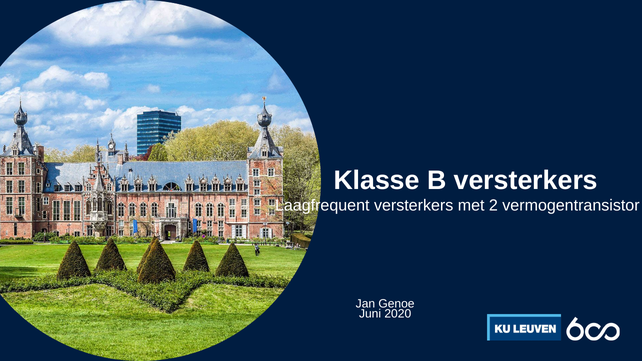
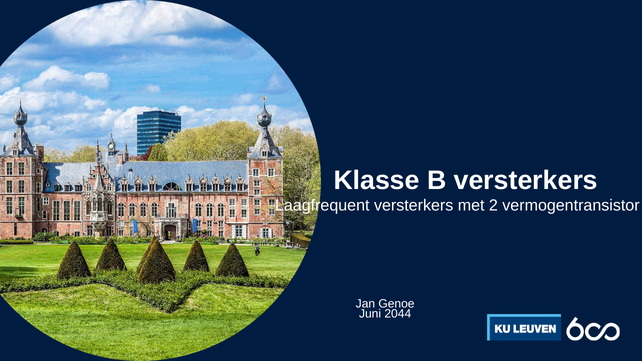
2020: 2020 -> 2044
